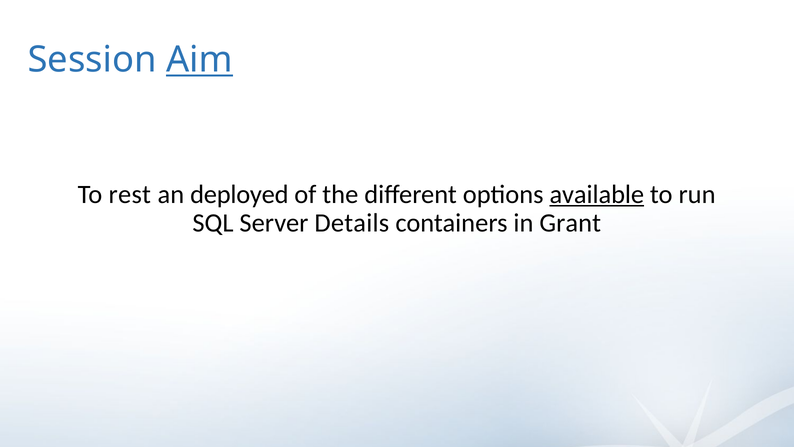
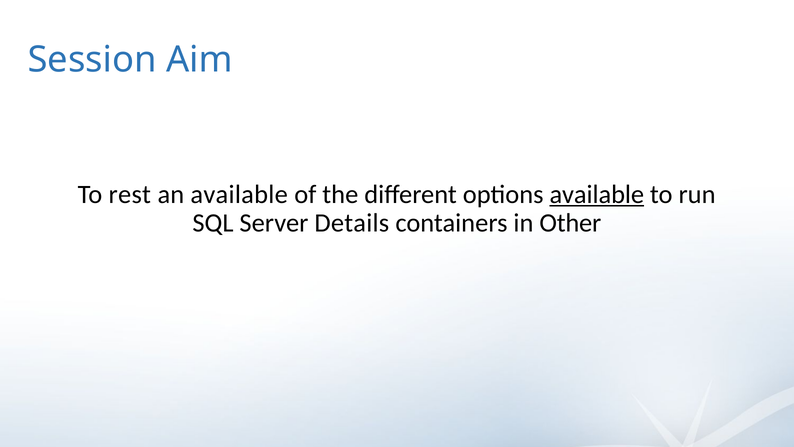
Aim underline: present -> none
an deployed: deployed -> available
Grant: Grant -> Other
